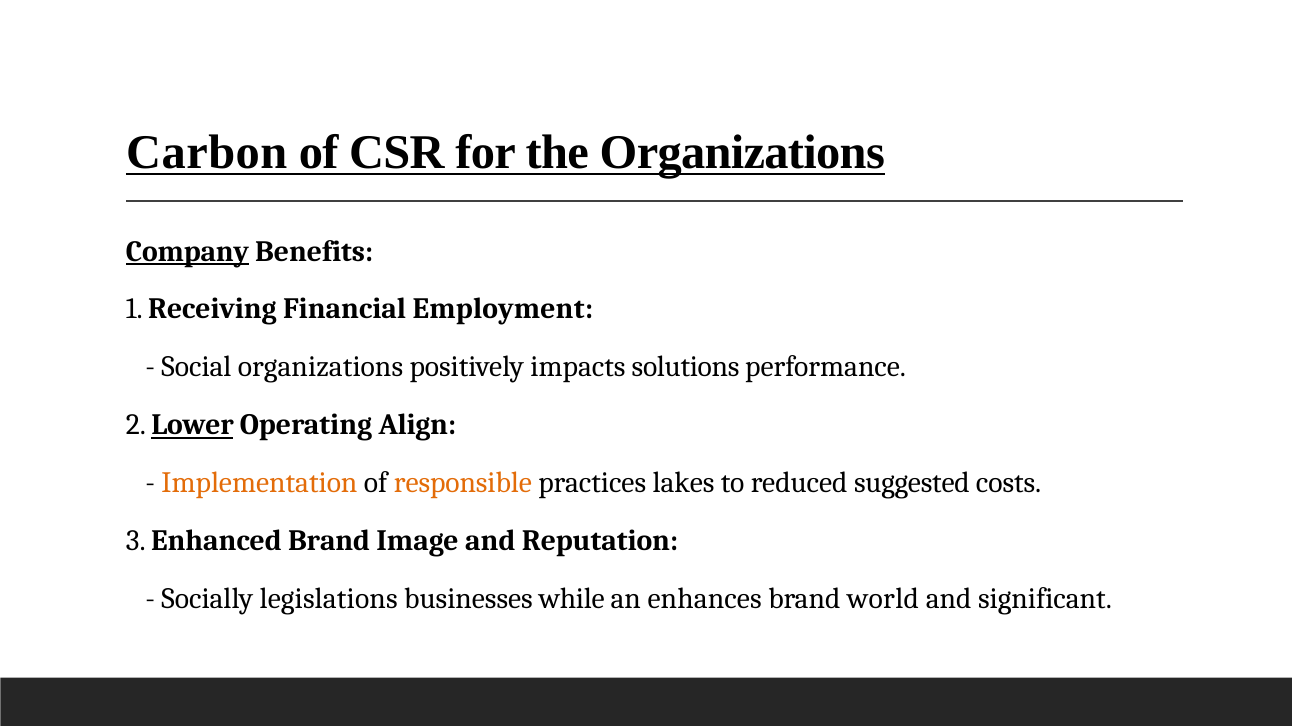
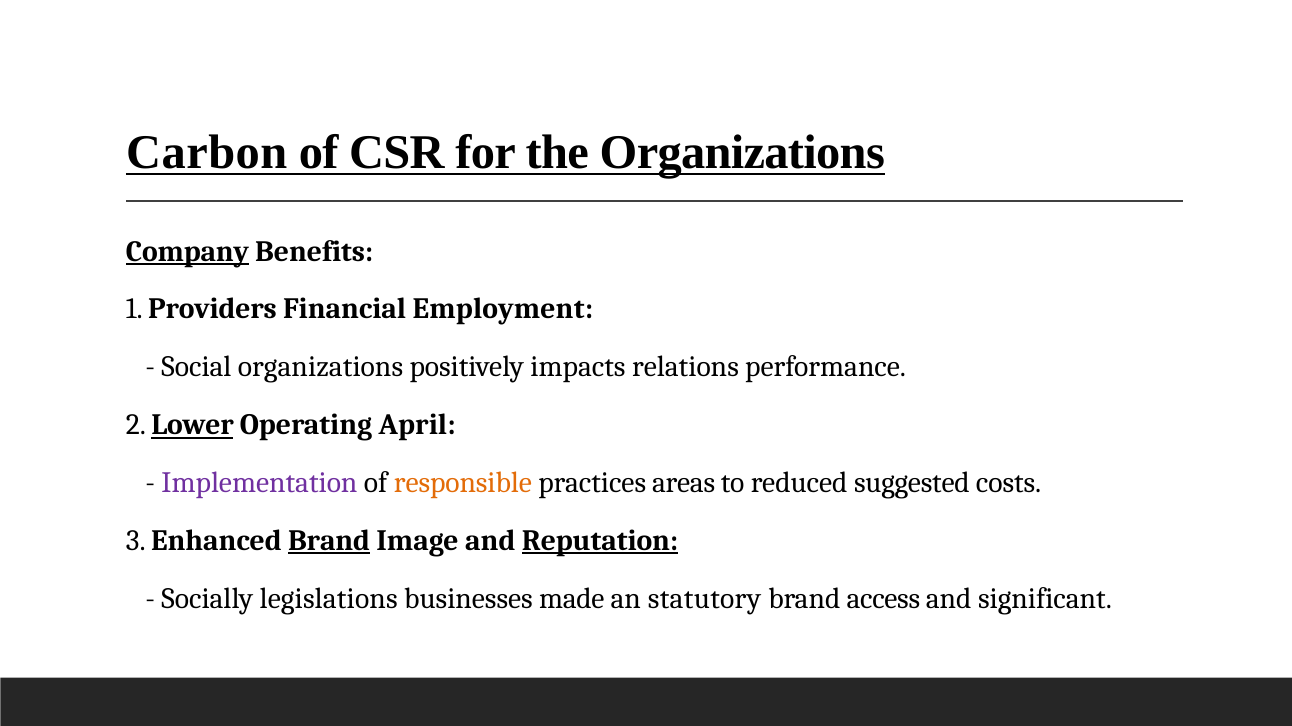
Receiving: Receiving -> Providers
solutions: solutions -> relations
Align: Align -> April
Implementation colour: orange -> purple
lakes: lakes -> areas
Brand at (329, 541) underline: none -> present
Reputation underline: none -> present
while: while -> made
enhances: enhances -> statutory
world: world -> access
